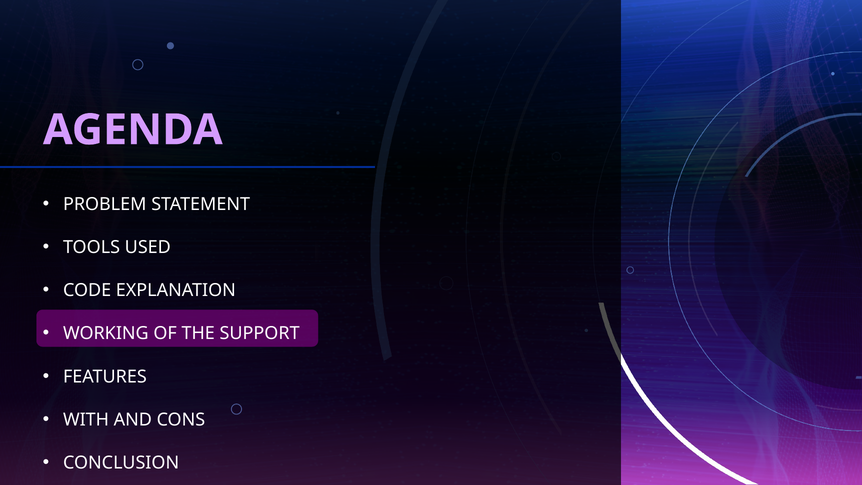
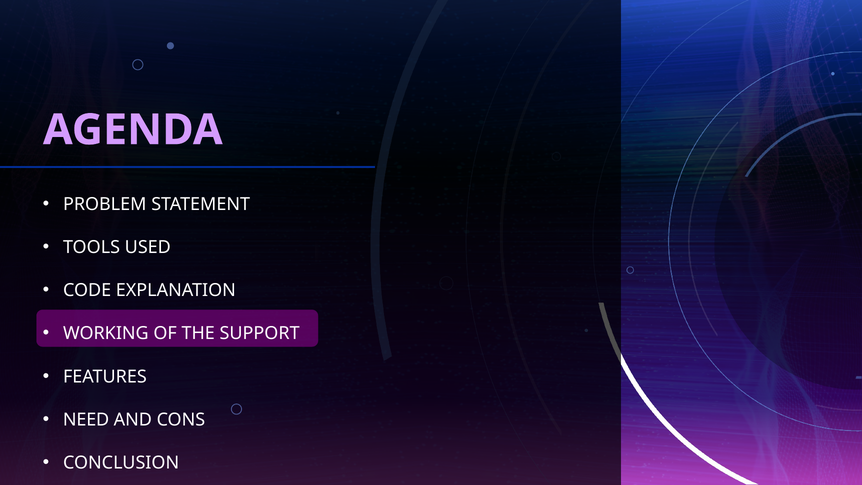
WITH: WITH -> NEED
